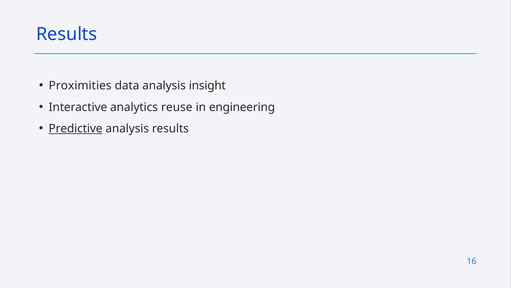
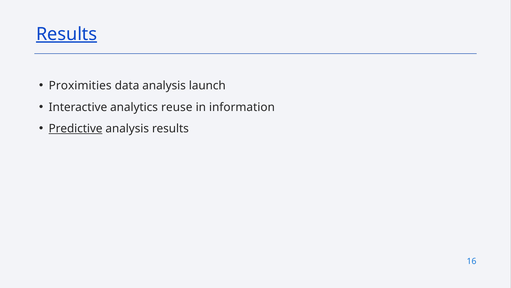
Results at (67, 34) underline: none -> present
insight: insight -> launch
engineering: engineering -> information
